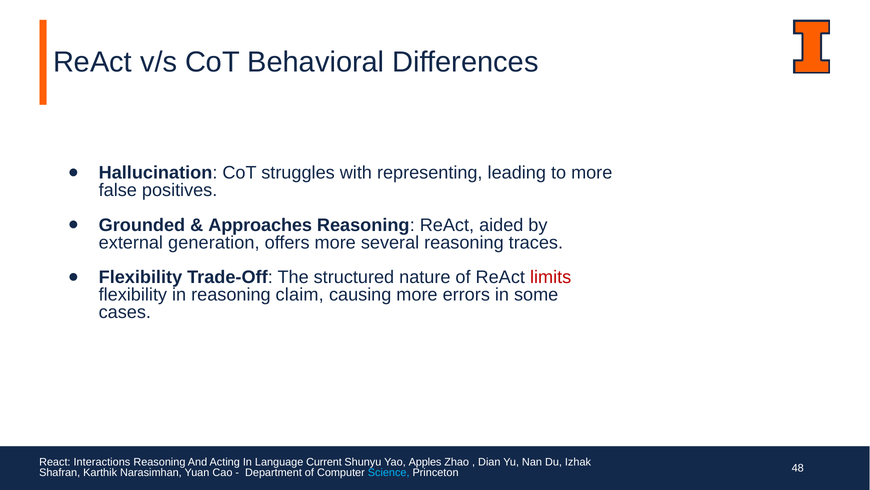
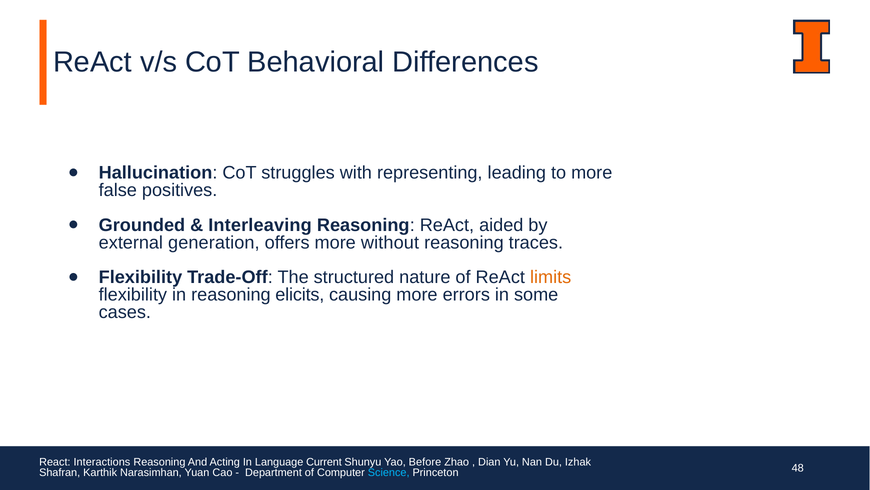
Approaches: Approaches -> Interleaving
several: several -> without
limits colour: red -> orange
claim: claim -> elicits
Apples: Apples -> Before
